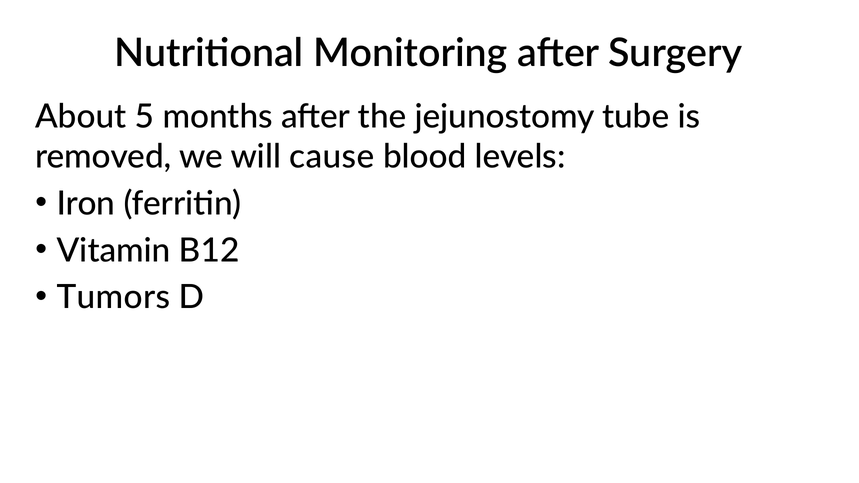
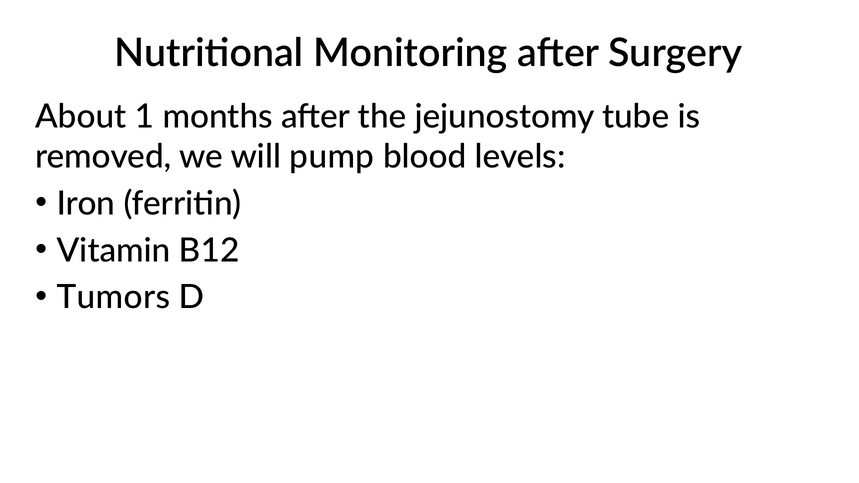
5: 5 -> 1
cause: cause -> pump
